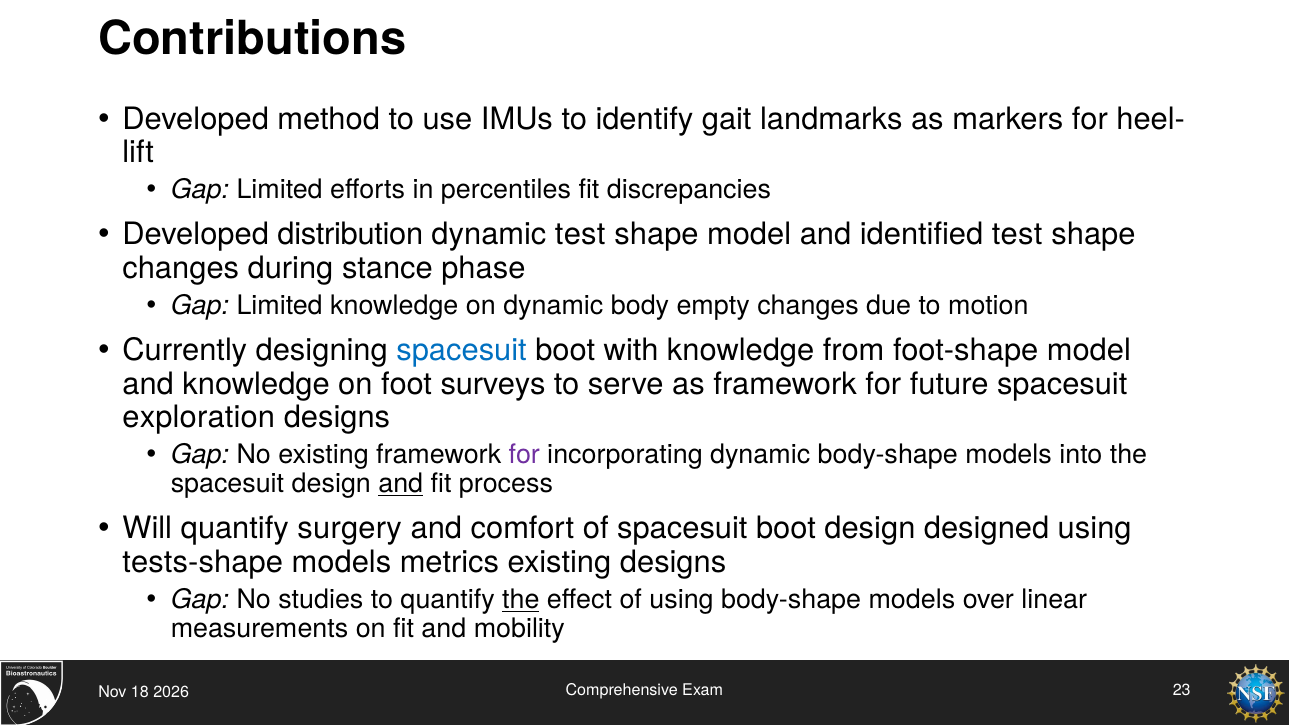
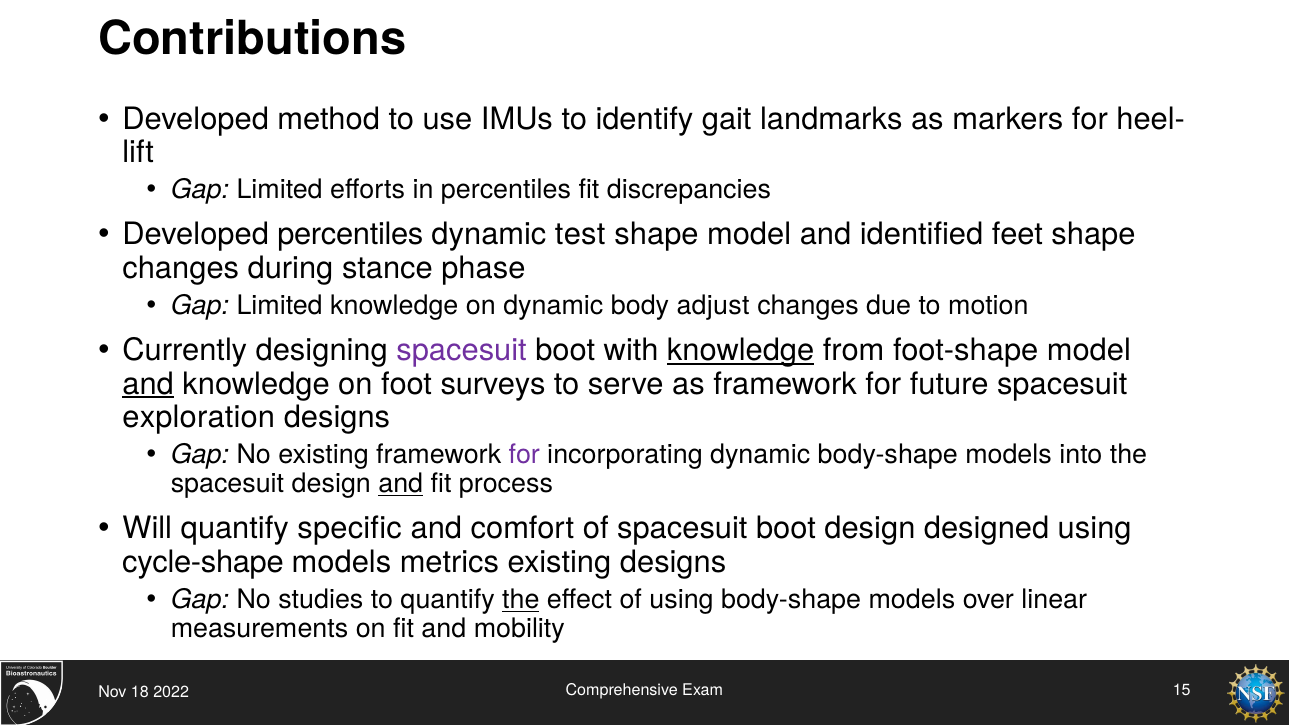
Developed distribution: distribution -> percentiles
identified test: test -> feet
empty: empty -> adjust
spacesuit at (462, 351) colour: blue -> purple
knowledge at (741, 351) underline: none -> present
and at (148, 384) underline: none -> present
surgery: surgery -> specific
tests-shape: tests-shape -> cycle-shape
23: 23 -> 15
2026: 2026 -> 2022
